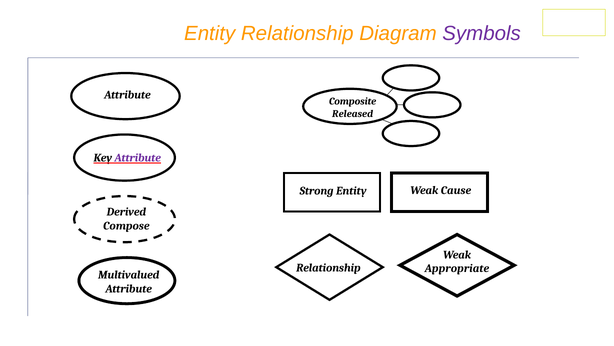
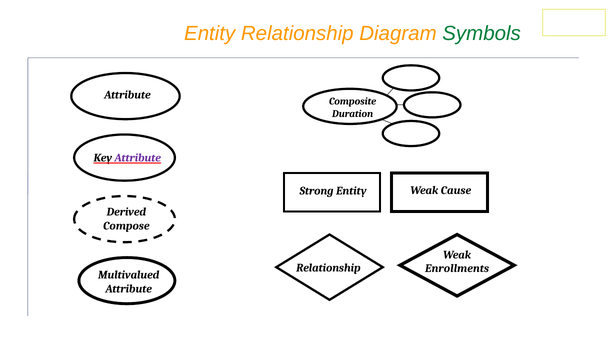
Symbols colour: purple -> green
Released: Released -> Duration
Appropriate: Appropriate -> Enrollments
